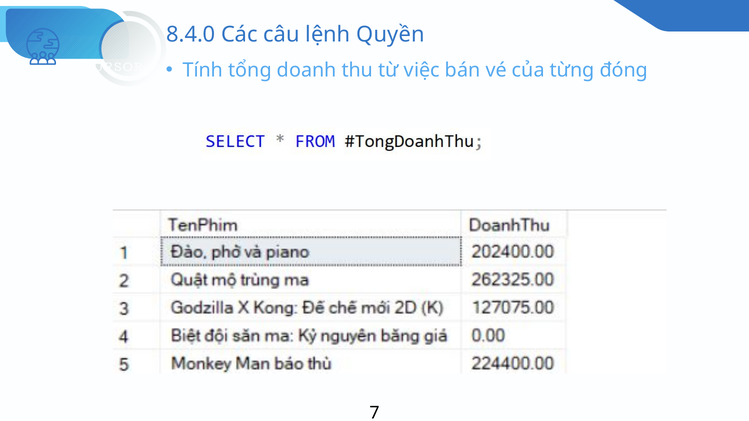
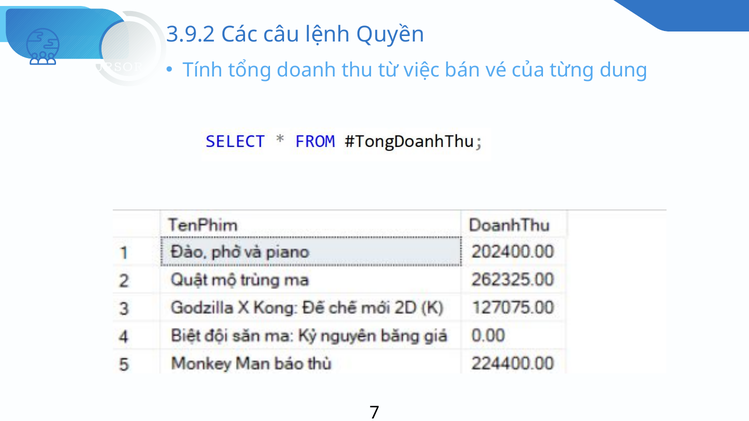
8.4.0: 8.4.0 -> 3.9.2
đóng: đóng -> dung
